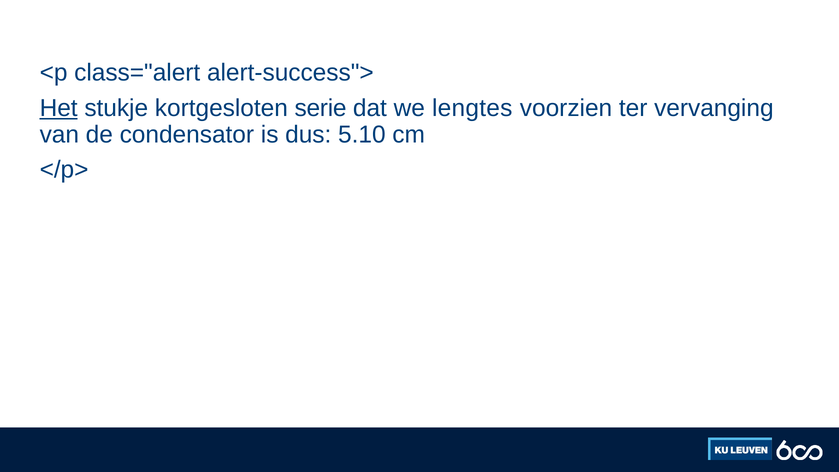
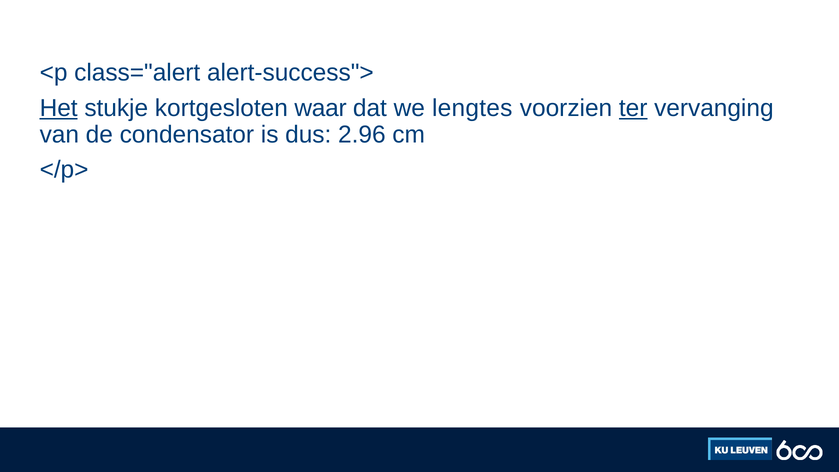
serie: serie -> waar
ter underline: none -> present
5.10: 5.10 -> 2.96
